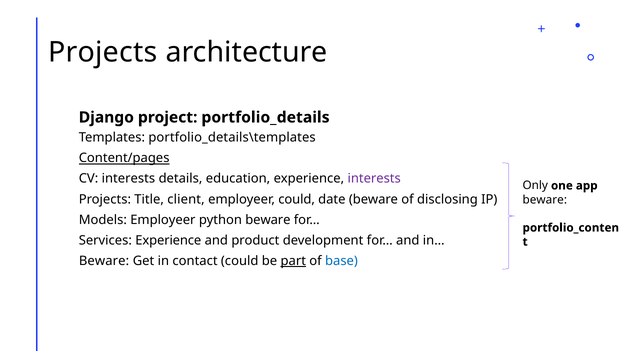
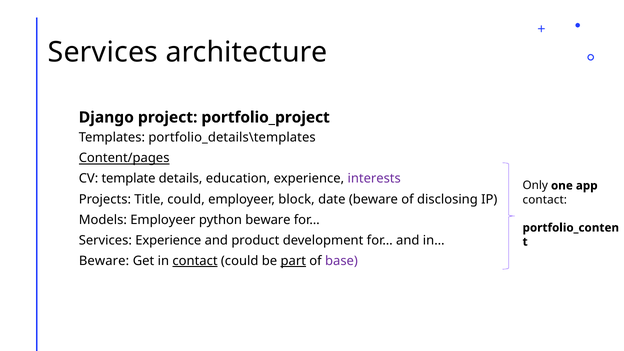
Projects at (103, 52): Projects -> Services
portfolio_details: portfolio_details -> portfolio_project
CV interests: interests -> template
Title client: client -> could
employeer could: could -> block
beware at (545, 200): beware -> contact
contact at (195, 261) underline: none -> present
base colour: blue -> purple
